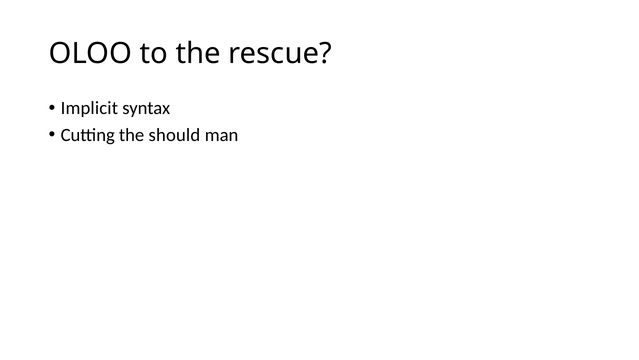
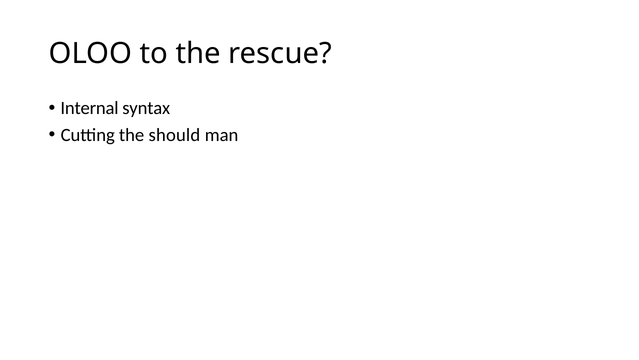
Implicit: Implicit -> Internal
